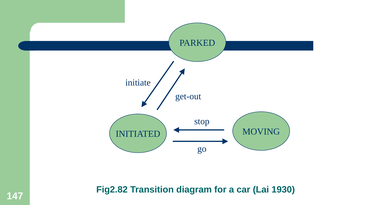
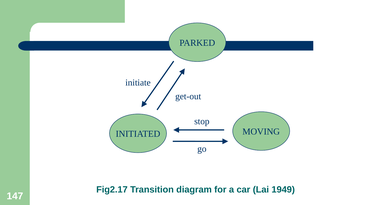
Fig2.82: Fig2.82 -> Fig2.17
1930: 1930 -> 1949
